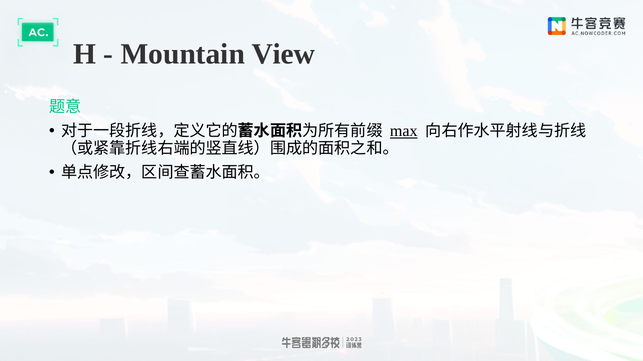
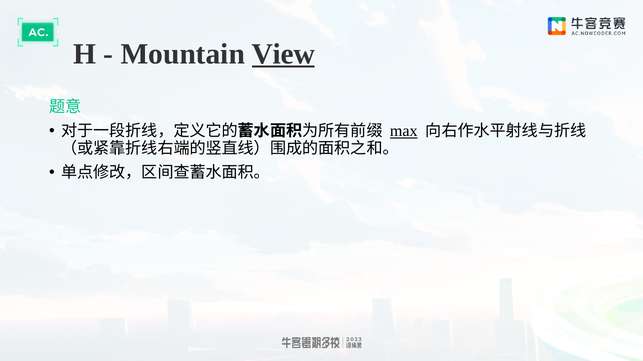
View underline: none -> present
